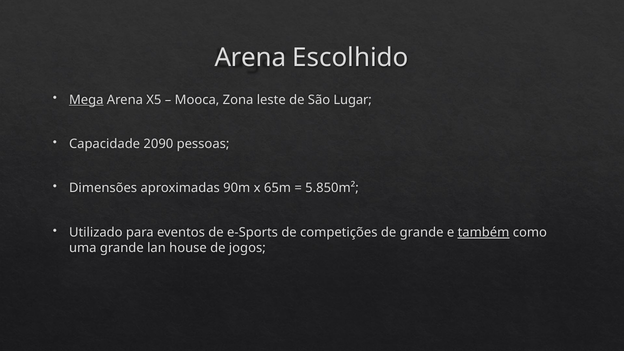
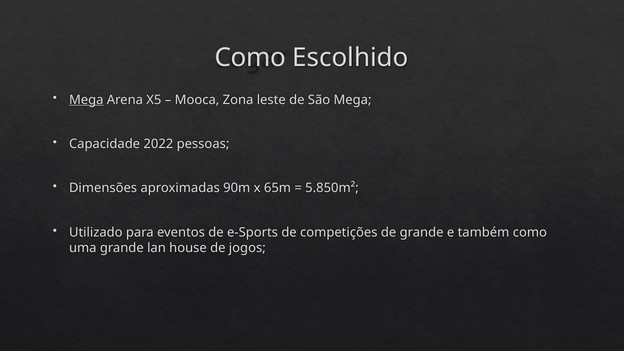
Arena at (250, 58): Arena -> Como
São Lugar: Lugar -> Mega
2090: 2090 -> 2022
também underline: present -> none
